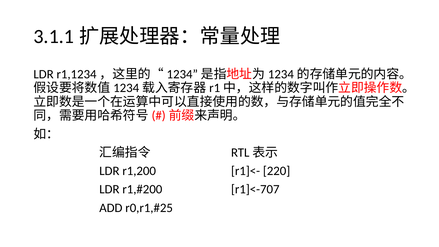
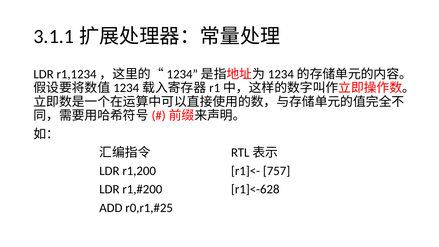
220: 220 -> 757
r1]<-707: r1]<-707 -> r1]<-628
